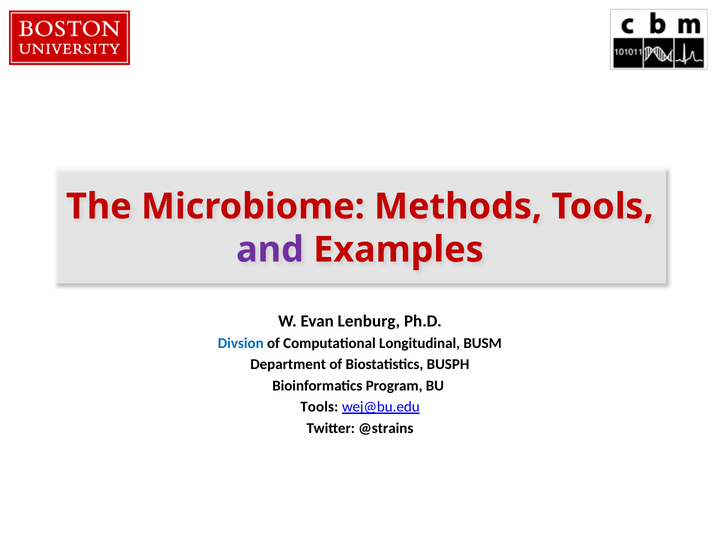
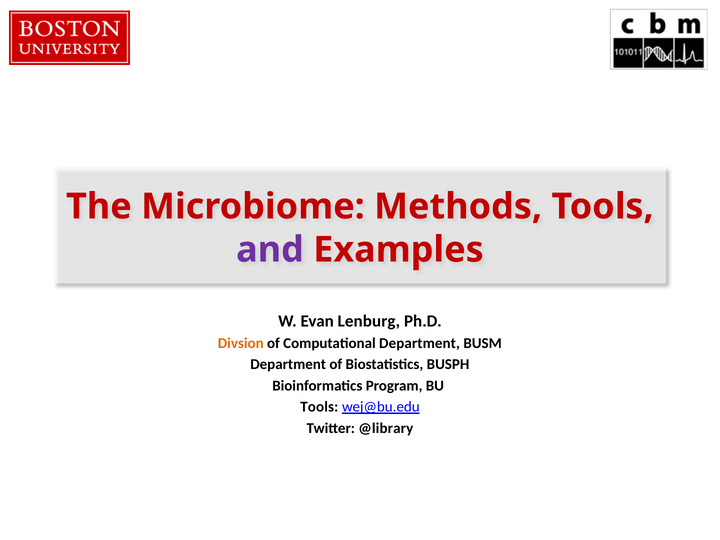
Divsion colour: blue -> orange
Computational Longitudinal: Longitudinal -> Department
@strains: @strains -> @library
